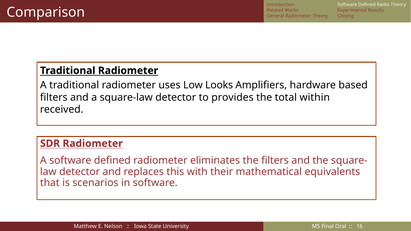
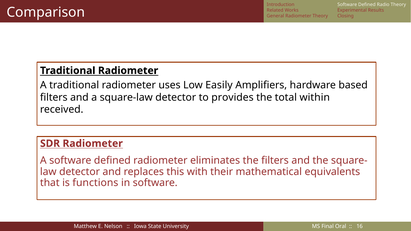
Looks: Looks -> Easily
scenarios: scenarios -> functions
